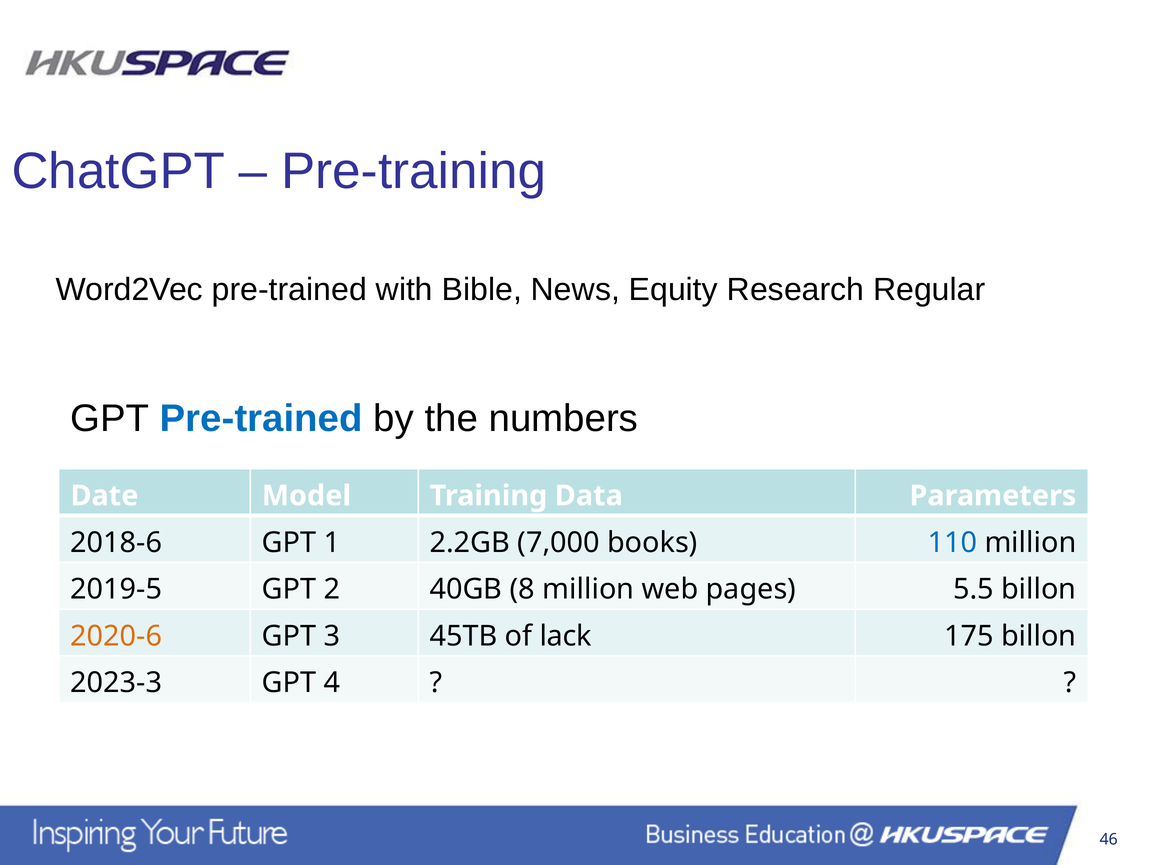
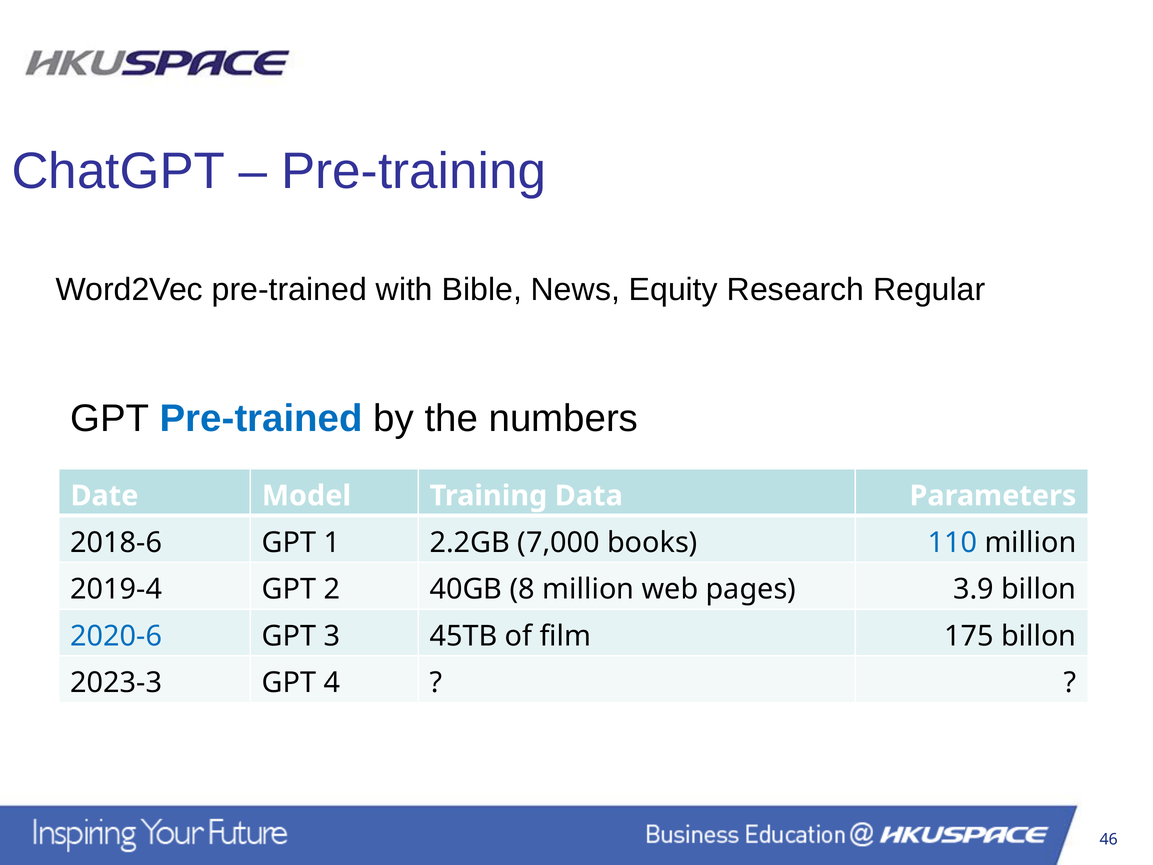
2019-5: 2019-5 -> 2019-4
5.5: 5.5 -> 3.9
2020-6 colour: orange -> blue
lack: lack -> film
